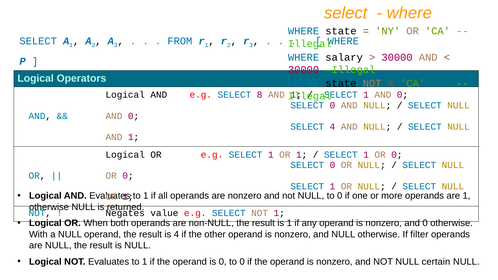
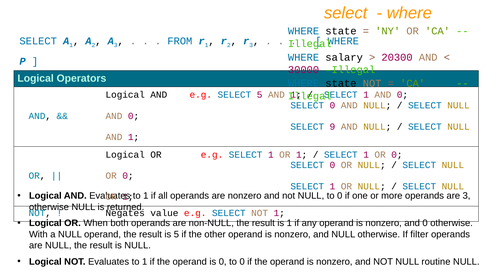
30000 at (397, 57): 30000 -> 20300
SELECT 8: 8 -> 5
SELECT 4: 4 -> 9
are 1: 1 -> 3
is 4: 4 -> 5
certain: certain -> routine
